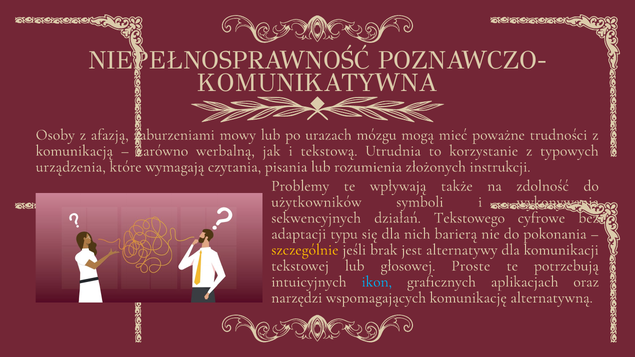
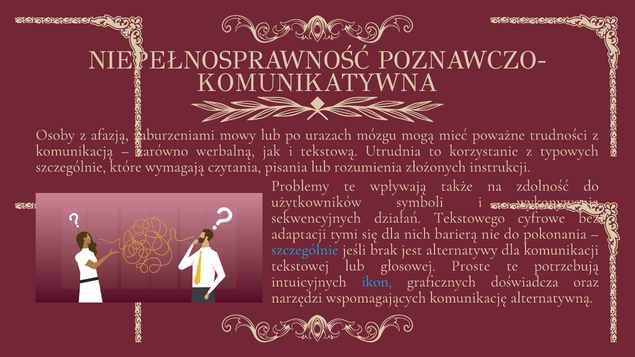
urządzenia at (71, 167): urządzenia -> szczególnie
typu: typu -> tymi
szczególnie at (305, 250) colour: yellow -> light blue
aplikacjach: aplikacjach -> doświadcza
